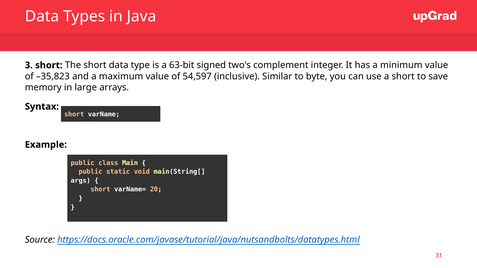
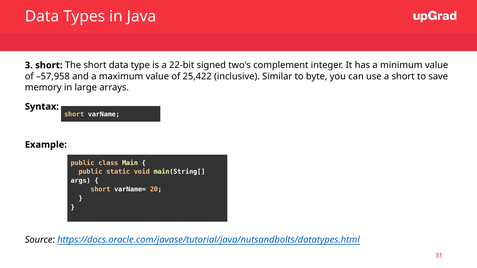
63-bit: 63-bit -> 22-bit
–35,823: –35,823 -> –57,958
54,597: 54,597 -> 25,422
